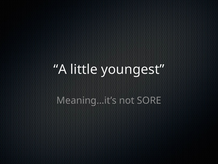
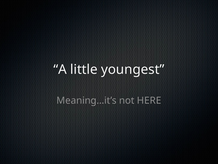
SORE: SORE -> HERE
